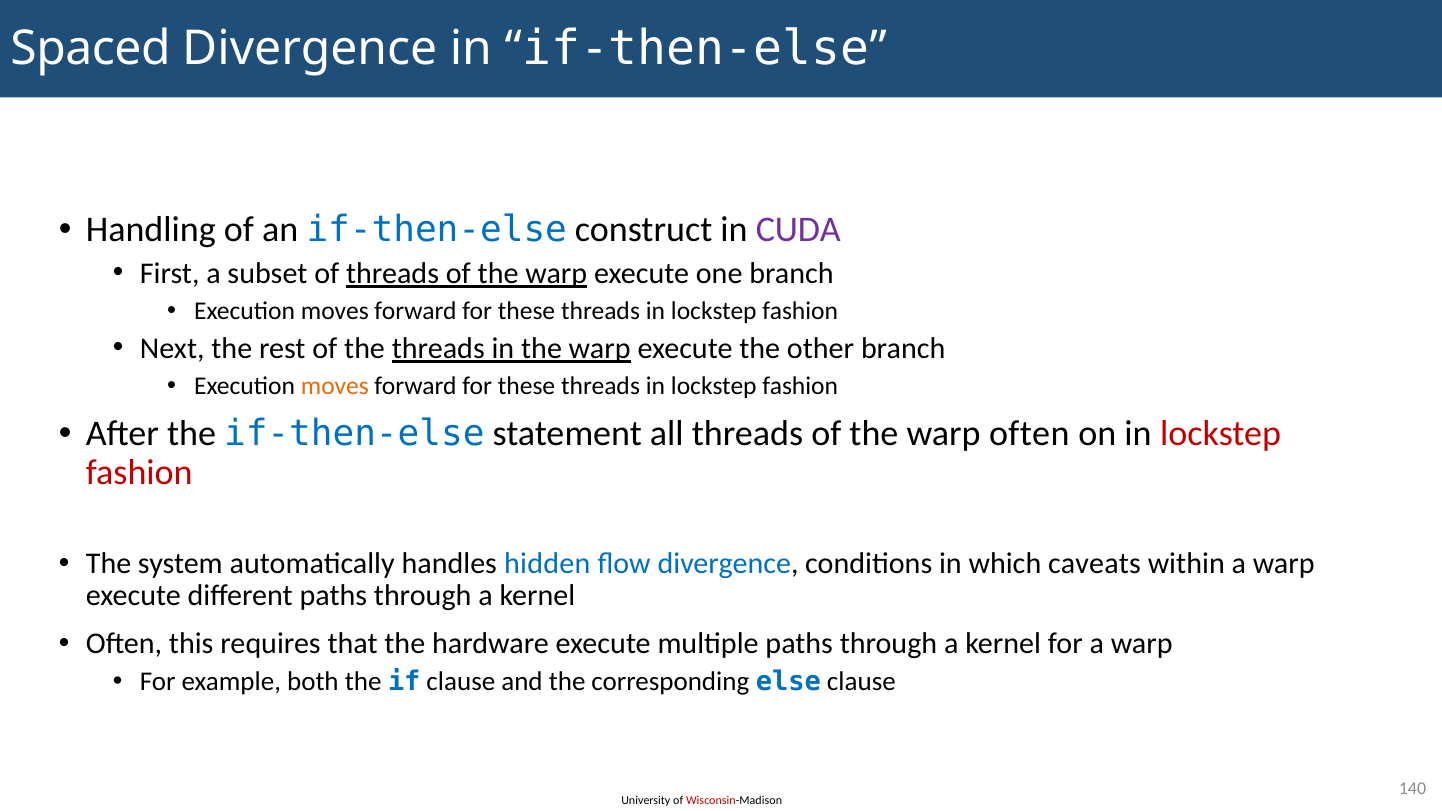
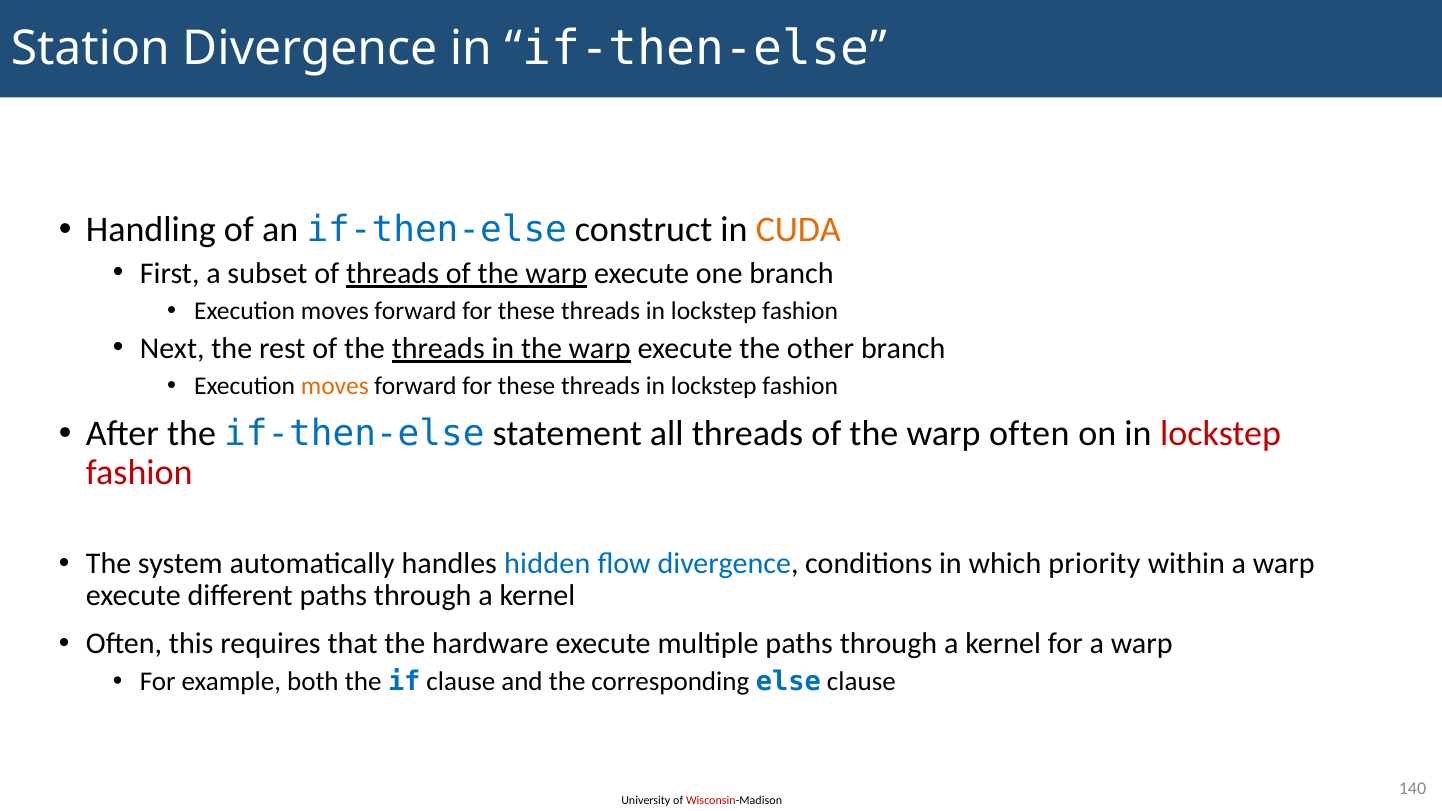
Spaced: Spaced -> Station
CUDA colour: purple -> orange
caveats: caveats -> priority
